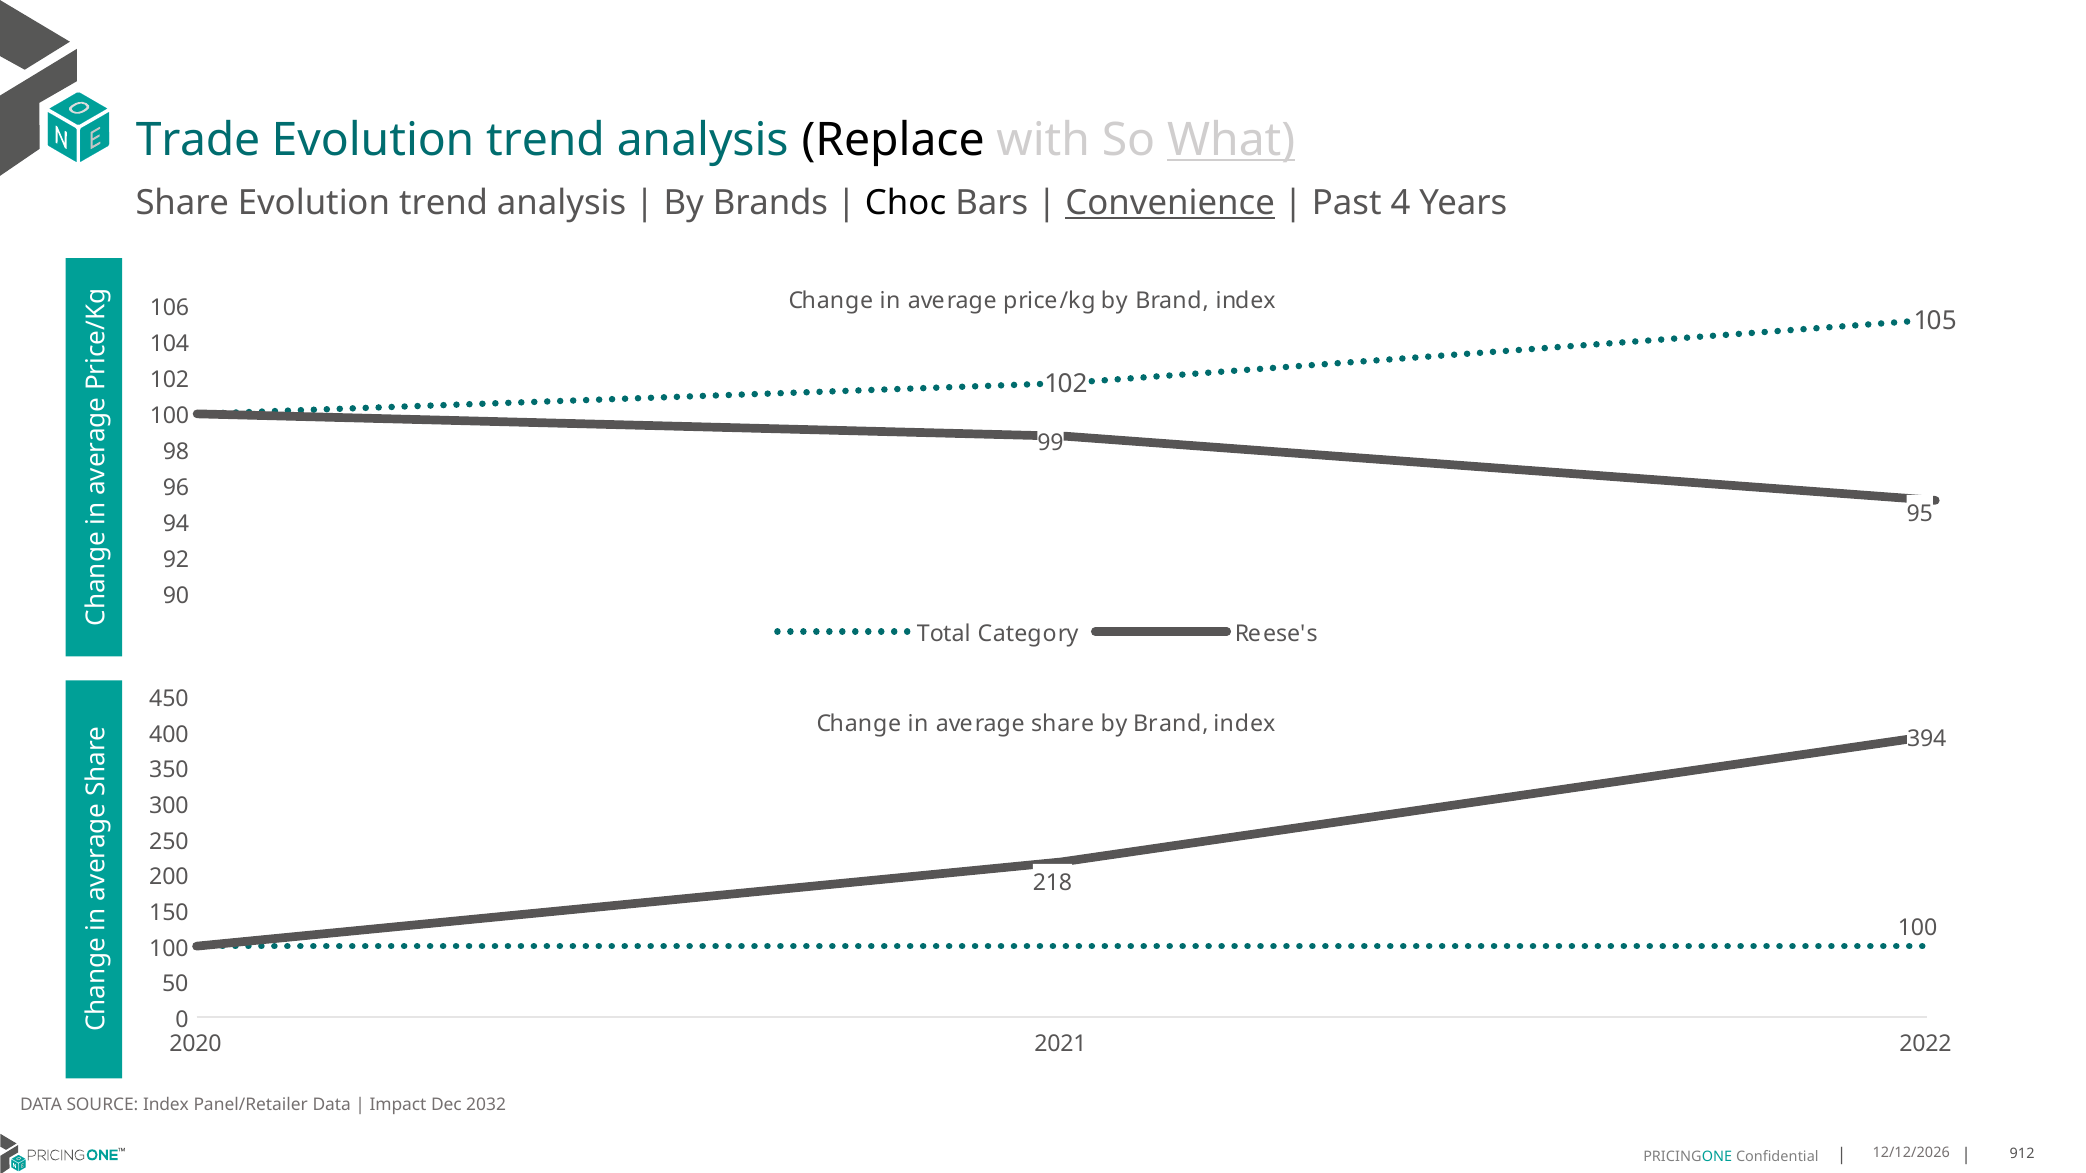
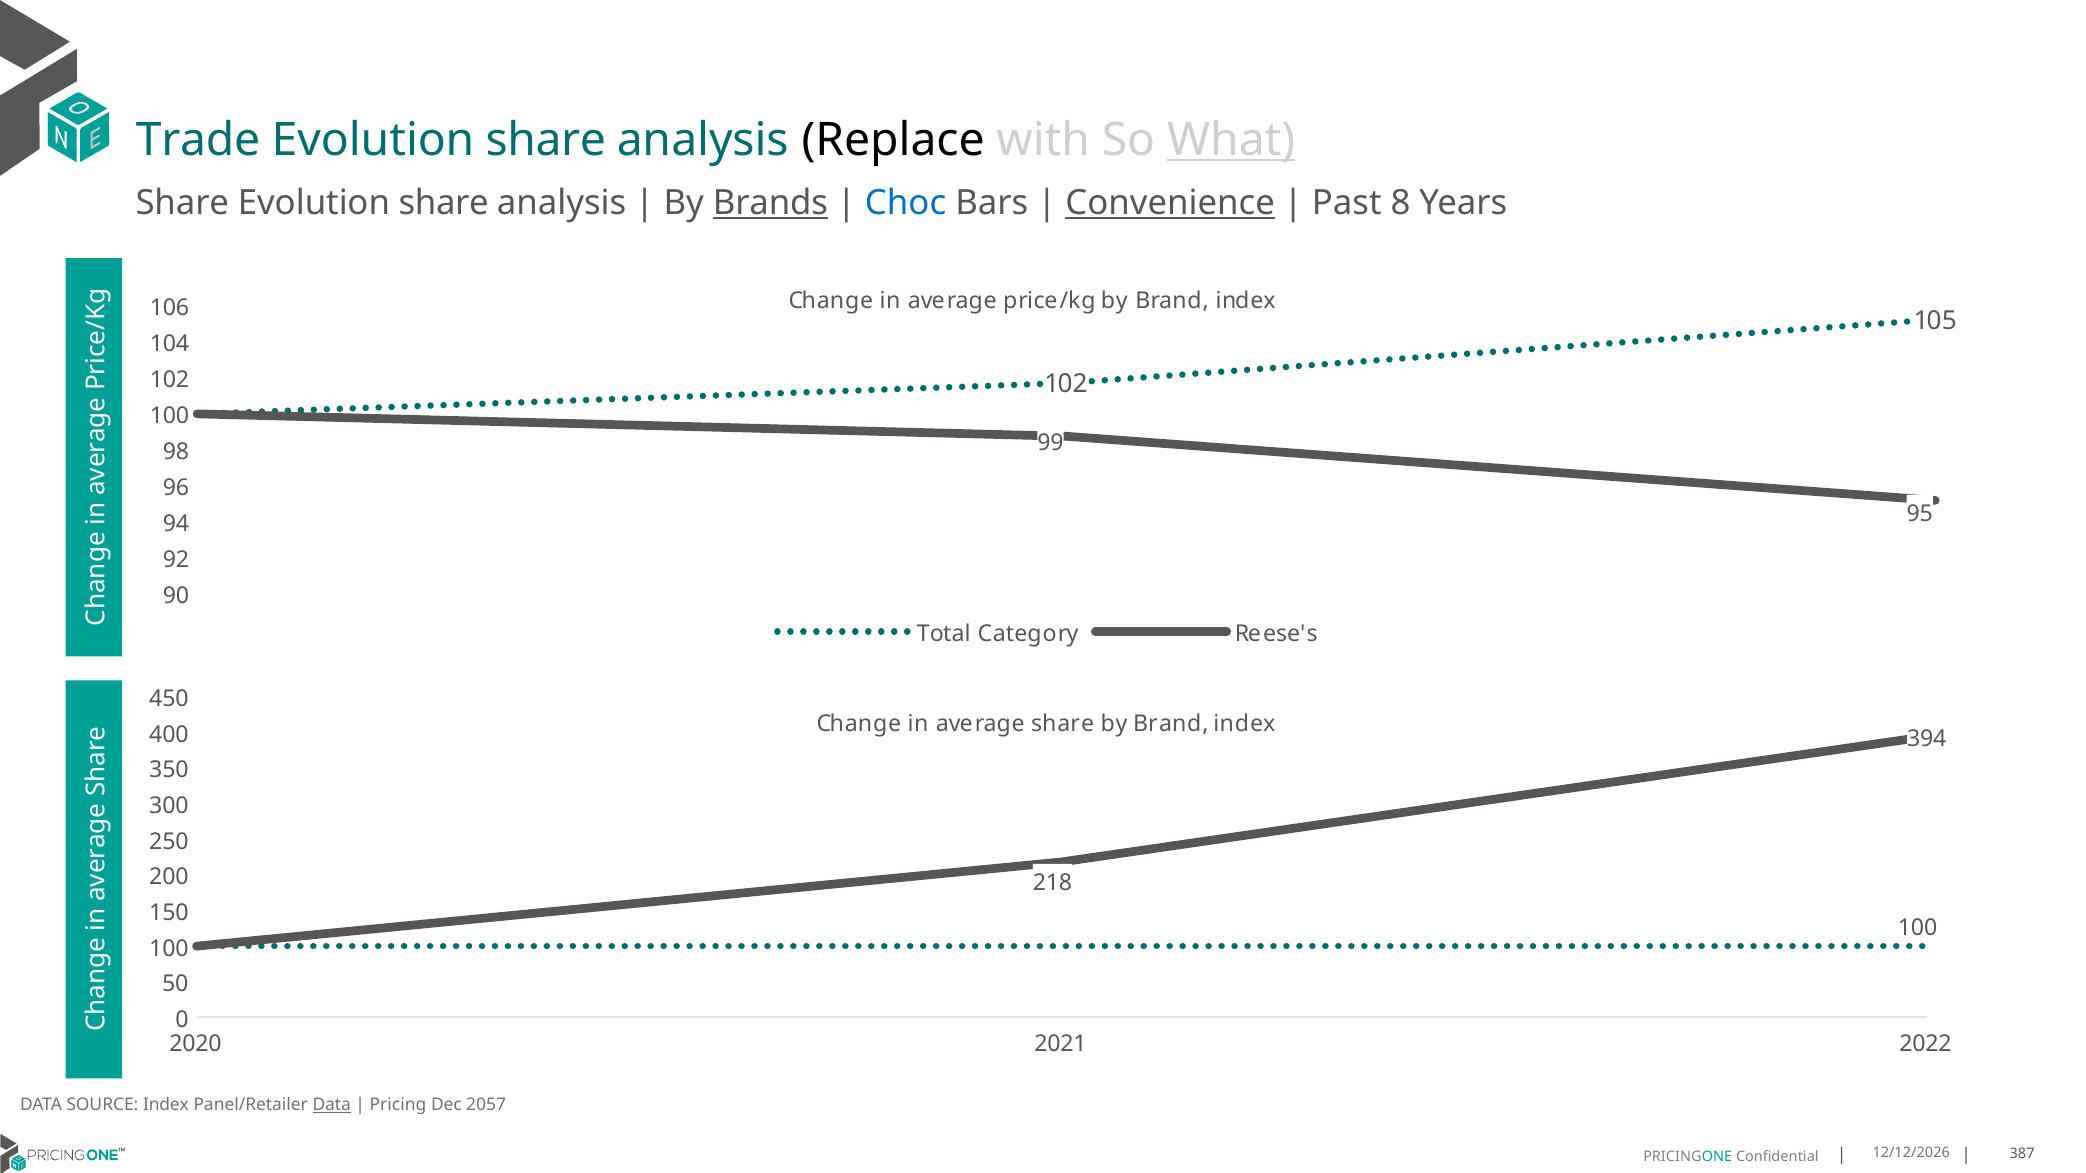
trend at (546, 140): trend -> share
Share Evolution trend: trend -> share
Brands underline: none -> present
Choc colour: black -> blue
4: 4 -> 8
Data at (332, 1105) underline: none -> present
Impact: Impact -> Pricing
2032: 2032 -> 2057
912: 912 -> 387
